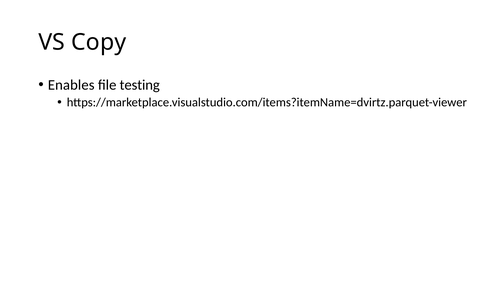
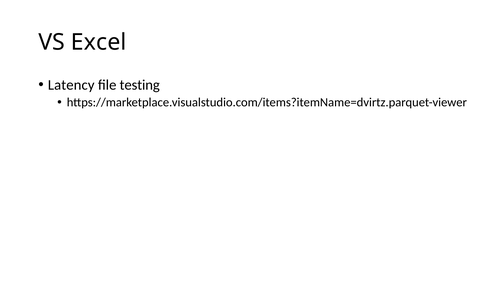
Copy: Copy -> Excel
Enables: Enables -> Latency
